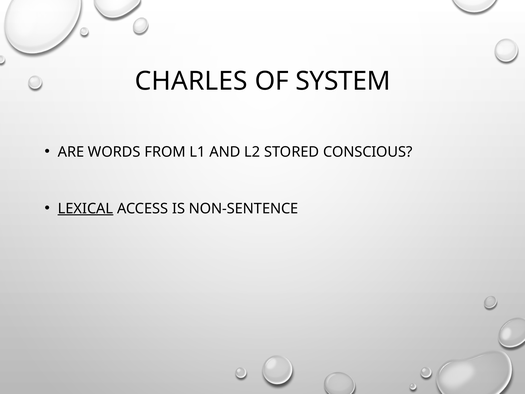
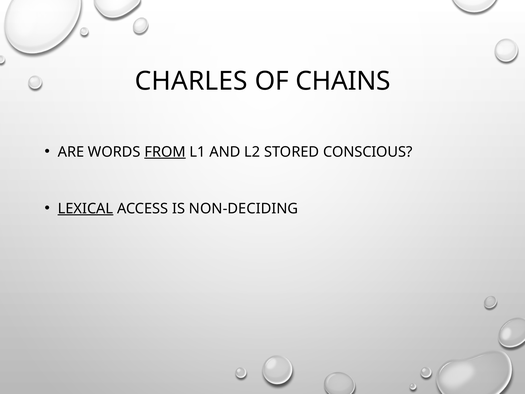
SYSTEM: SYSTEM -> CHAINS
FROM underline: none -> present
NON-SENTENCE: NON-SENTENCE -> NON-DECIDING
